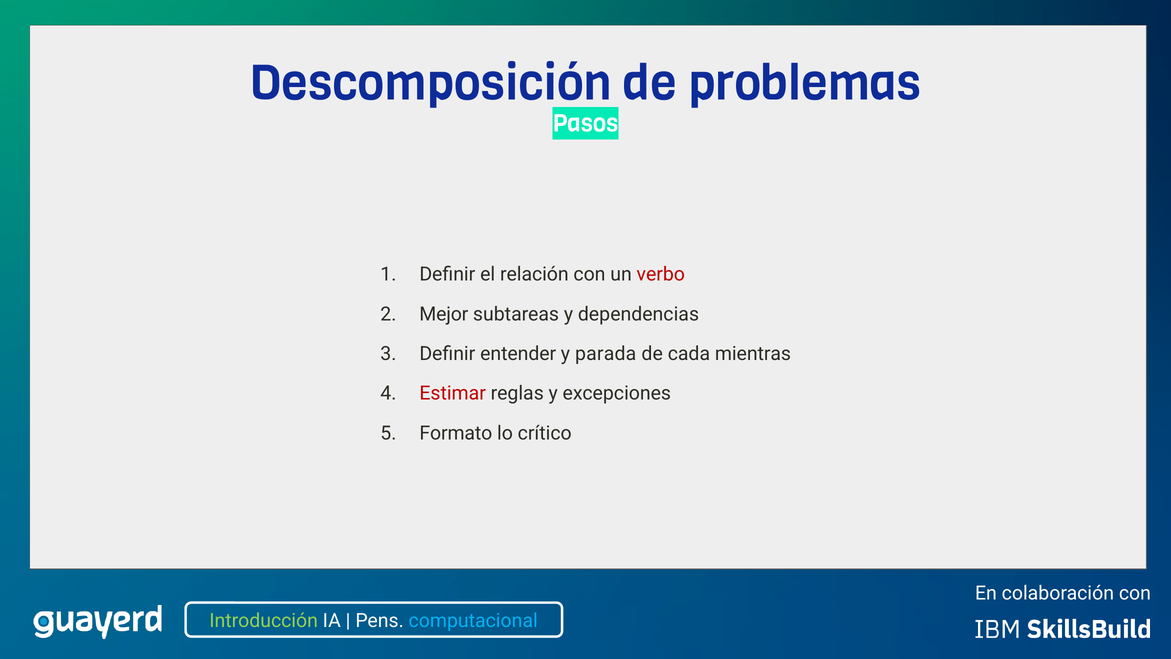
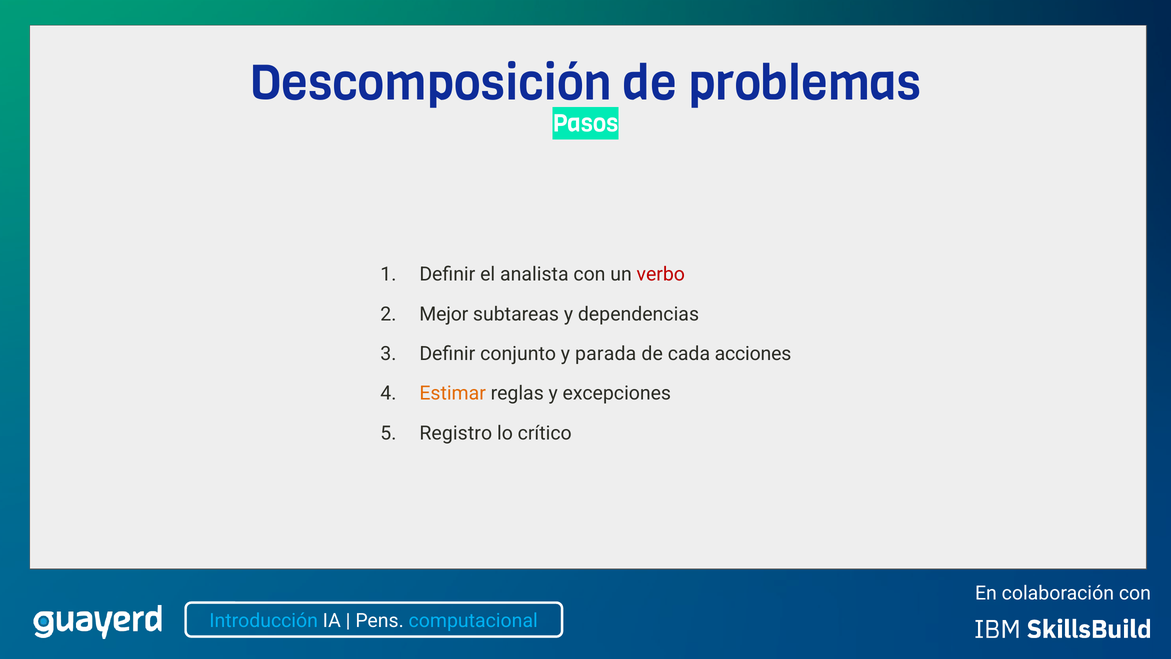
relación: relación -> analista
entender: entender -> conjunto
mientras: mientras -> acciones
Estimar colour: red -> orange
Formato: Formato -> Registro
Introducción colour: light green -> light blue
